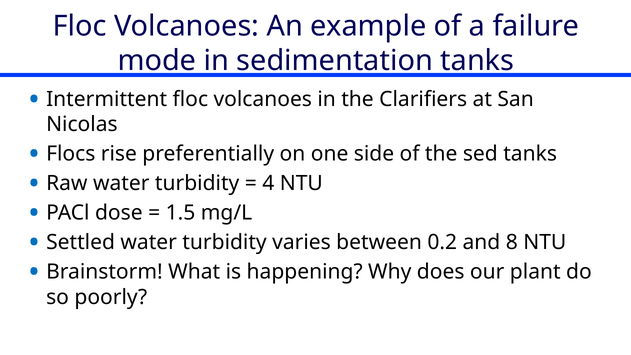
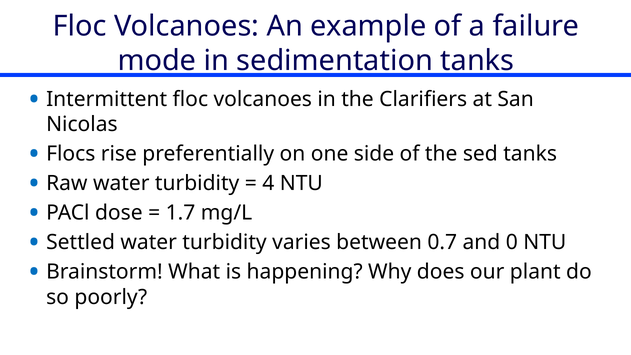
1.5: 1.5 -> 1.7
0.2: 0.2 -> 0.7
8: 8 -> 0
